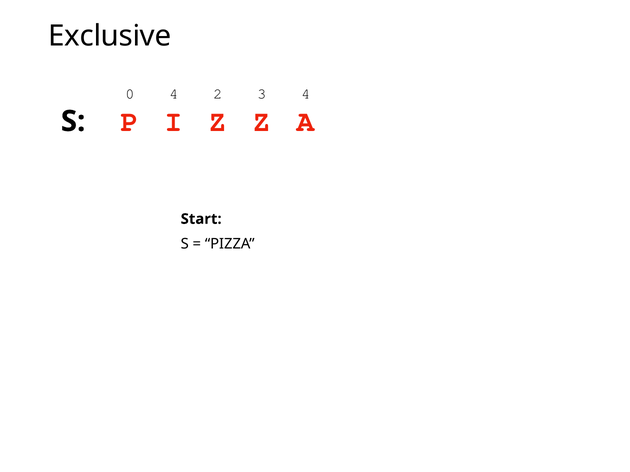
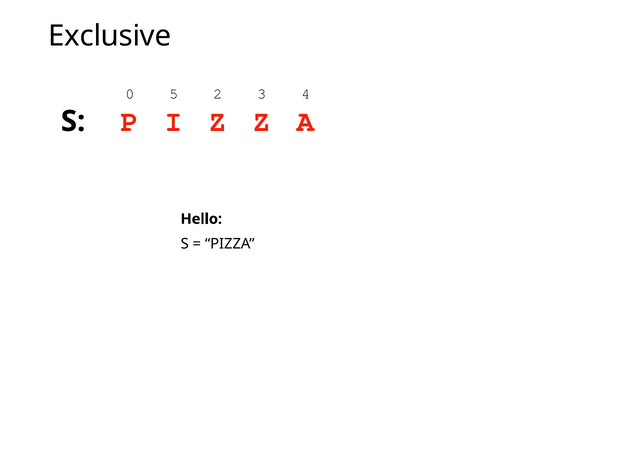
0 4: 4 -> 5
Start: Start -> Hello
